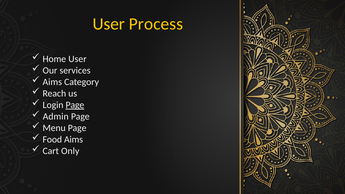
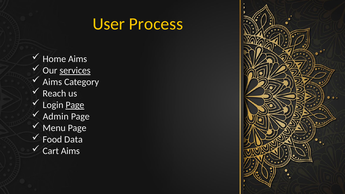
Home User: User -> Aims
services underline: none -> present
Food Aims: Aims -> Data
Cart Only: Only -> Aims
